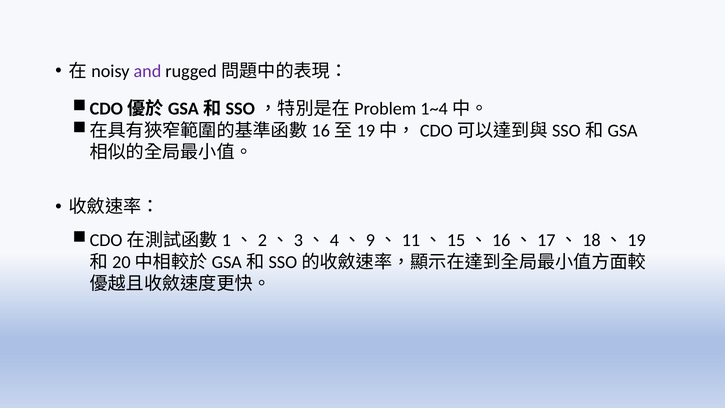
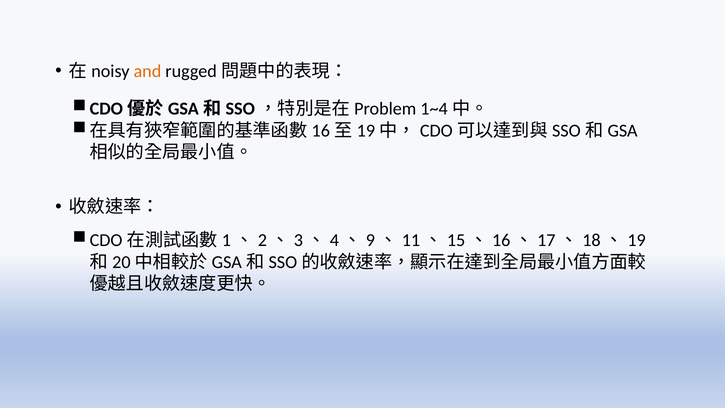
and colour: purple -> orange
